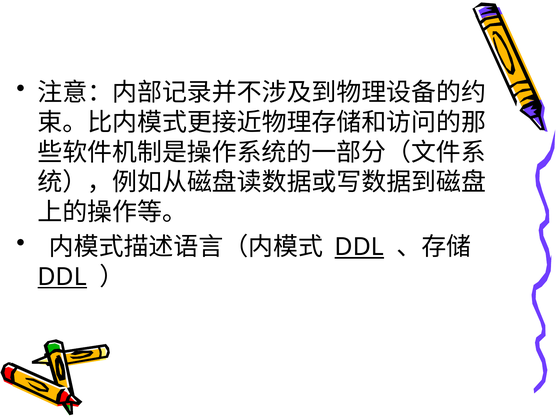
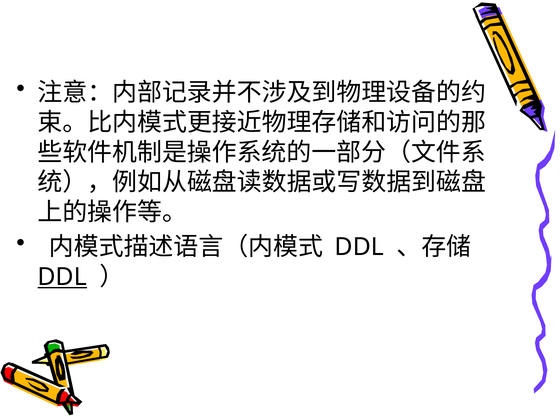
DDL at (359, 247) underline: present -> none
